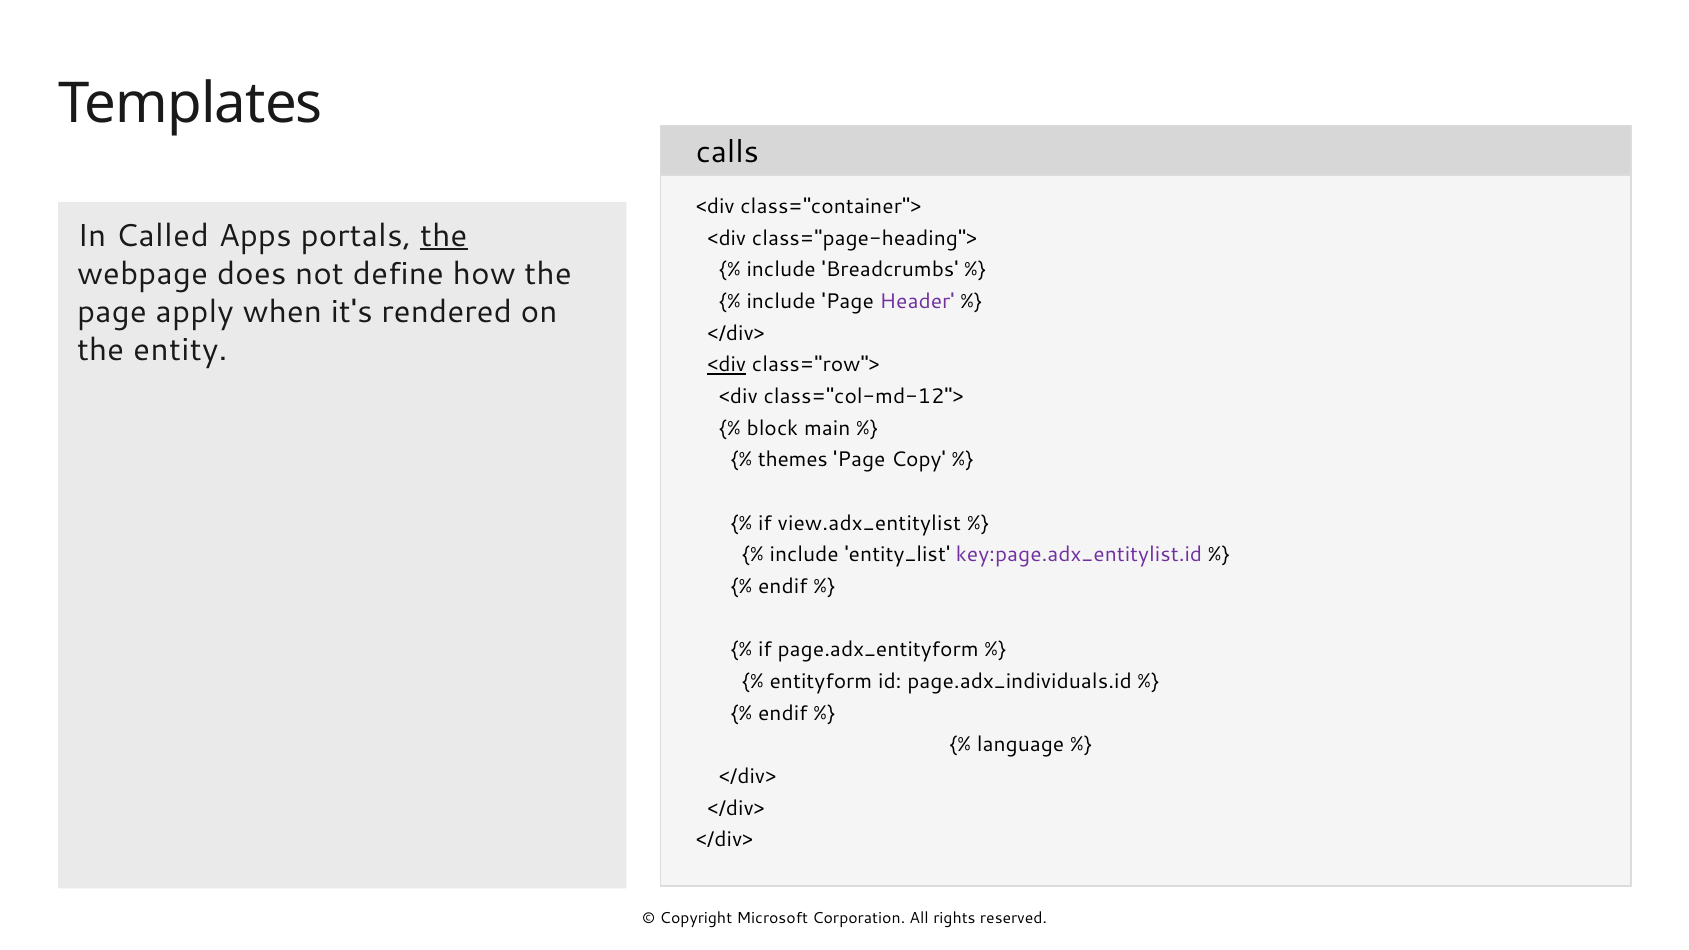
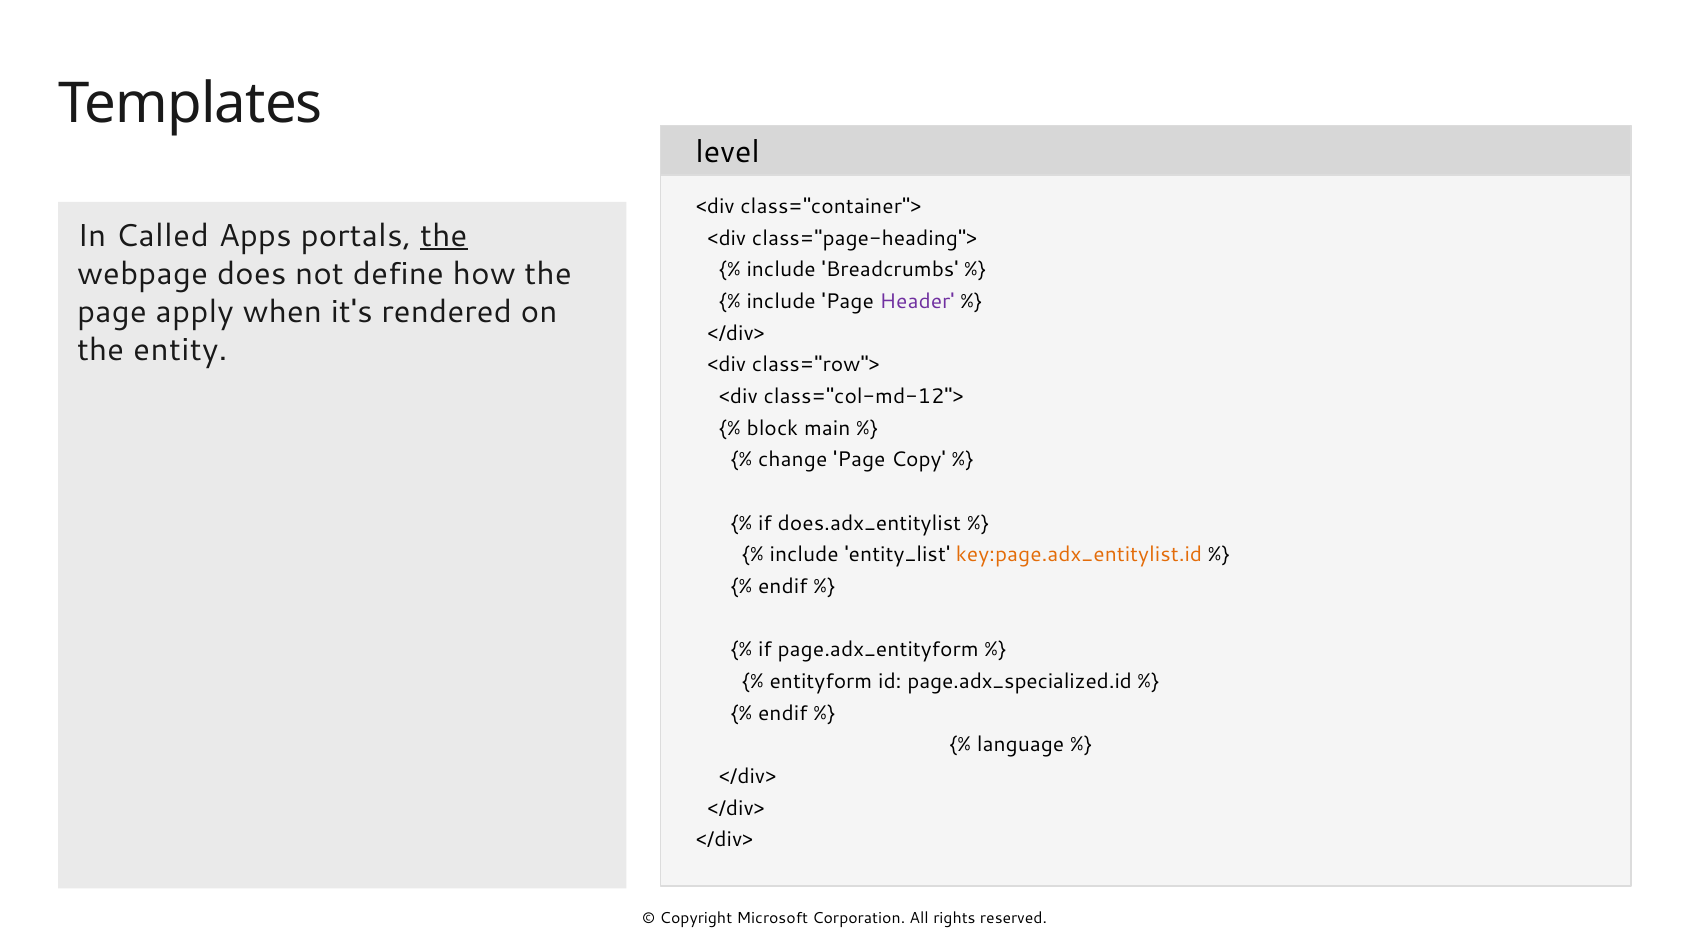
calls: calls -> level
<div at (727, 365) underline: present -> none
themes: themes -> change
view.adx_entitylist: view.adx_entitylist -> does.adx_entitylist
key:page.adx_entitylist.id colour: purple -> orange
page.adx_individuals.id: page.adx_individuals.id -> page.adx_specialized.id
